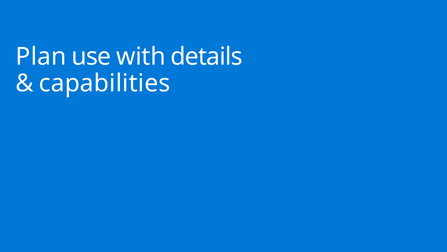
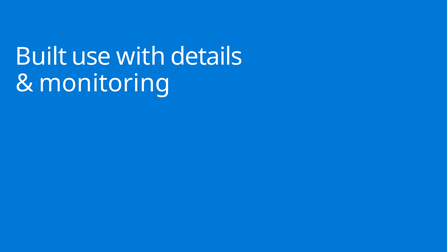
Plan: Plan -> Built
capabilities: capabilities -> monitoring
